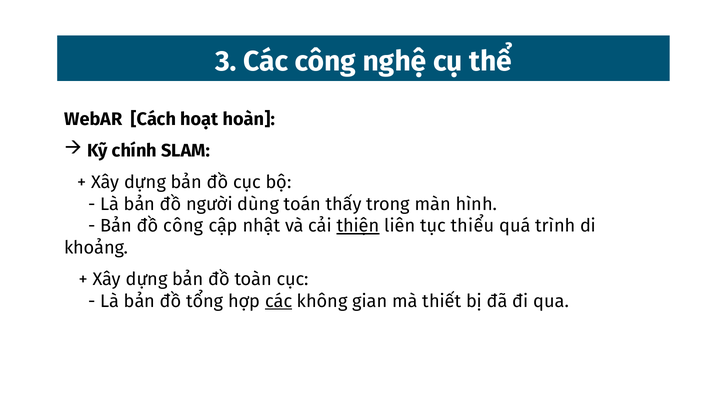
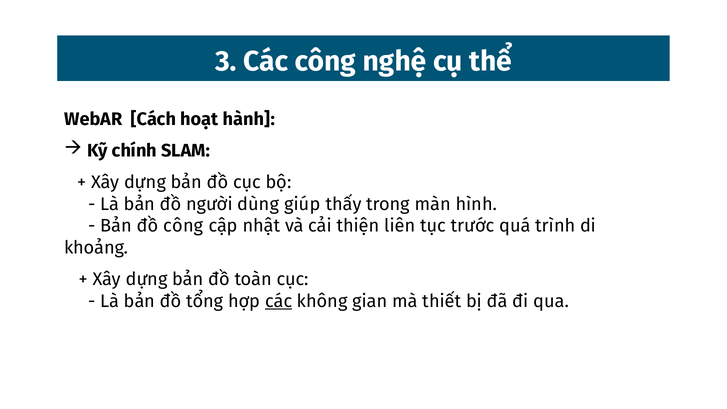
hoàn: hoàn -> hành
toán: toán -> giúp
thiện underline: present -> none
thiểu: thiểu -> trước
